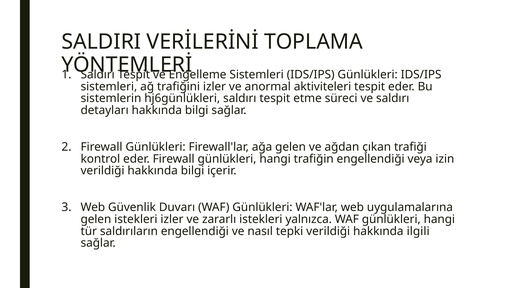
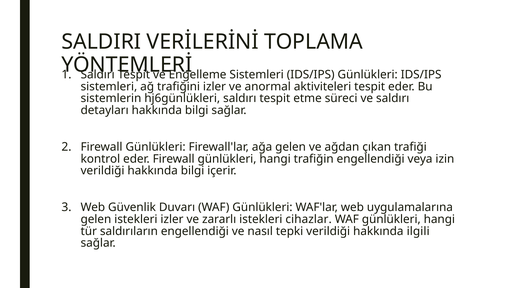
yalnızca: yalnızca -> cihazlar
